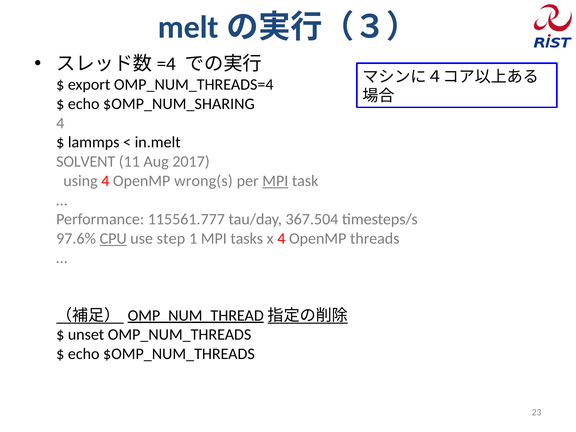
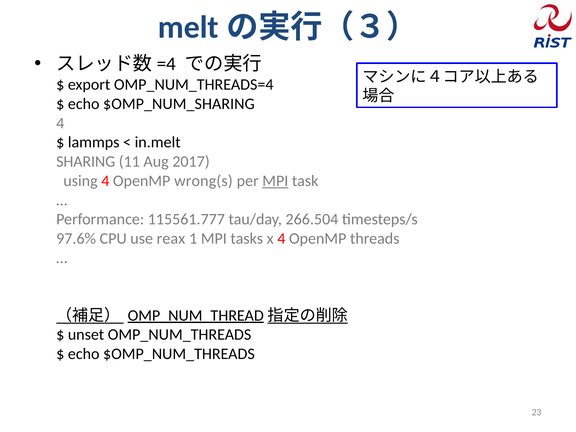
SOLVENT: SOLVENT -> SHARING
367.504: 367.504 -> 266.504
CPU underline: present -> none
step: step -> reax
